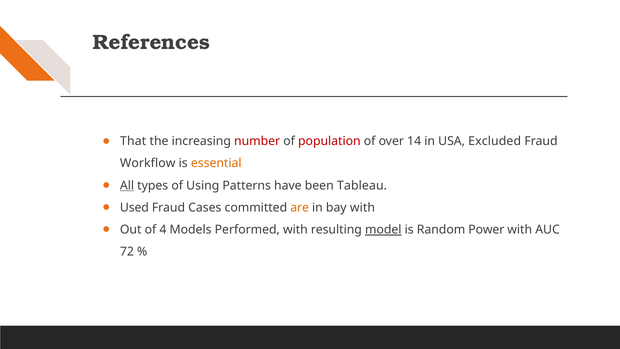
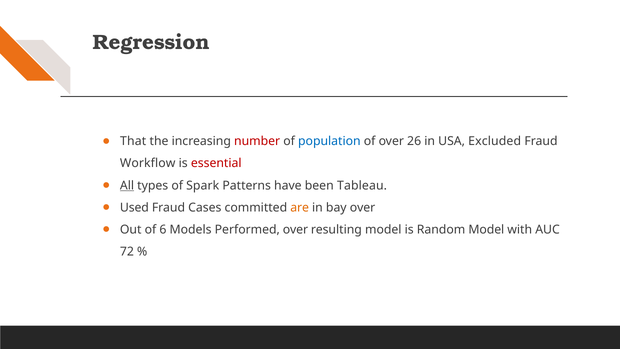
References: References -> Regression
population colour: red -> blue
14: 14 -> 26
essential colour: orange -> red
Using: Using -> Spark
bay with: with -> over
4: 4 -> 6
Performed with: with -> over
model at (383, 230) underline: present -> none
Random Power: Power -> Model
